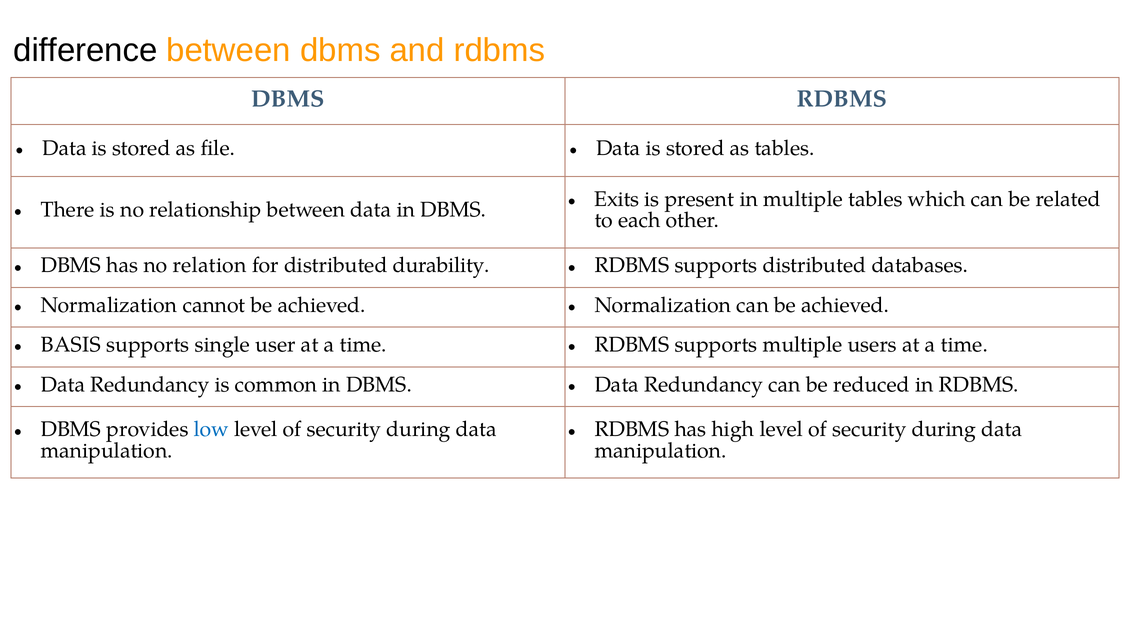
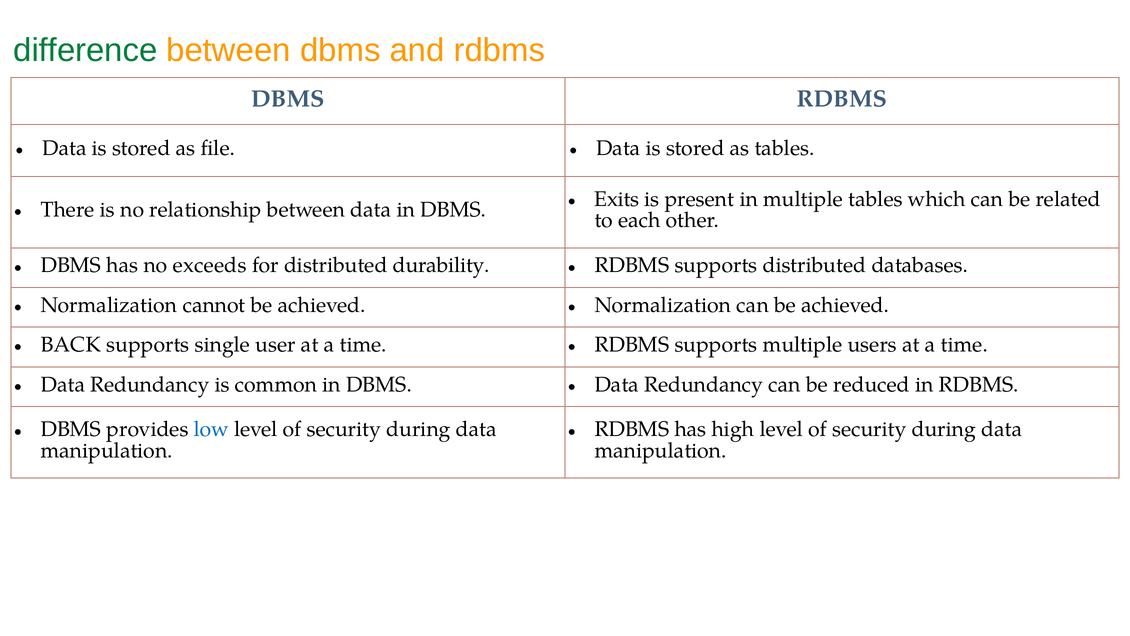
difference colour: black -> green
relation: relation -> exceeds
BASIS: BASIS -> BACK
